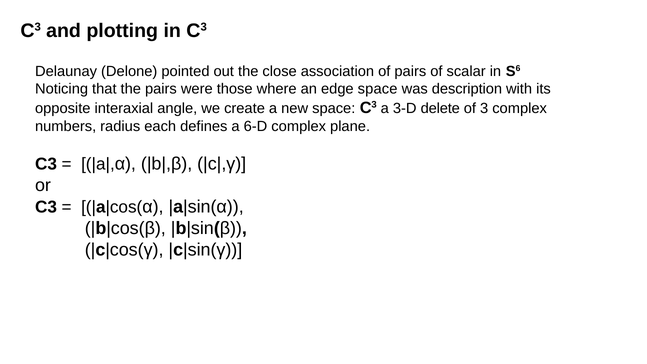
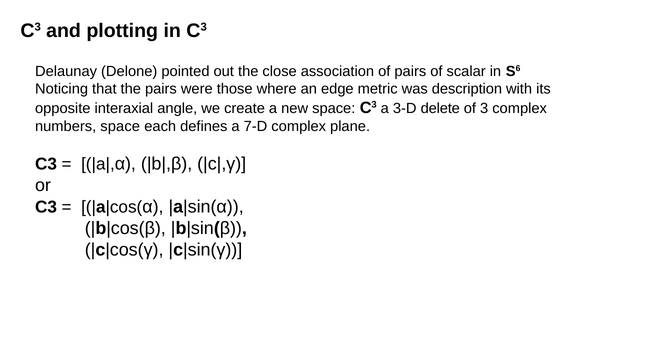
edge space: space -> metric
numbers radius: radius -> space
6-D: 6-D -> 7-D
